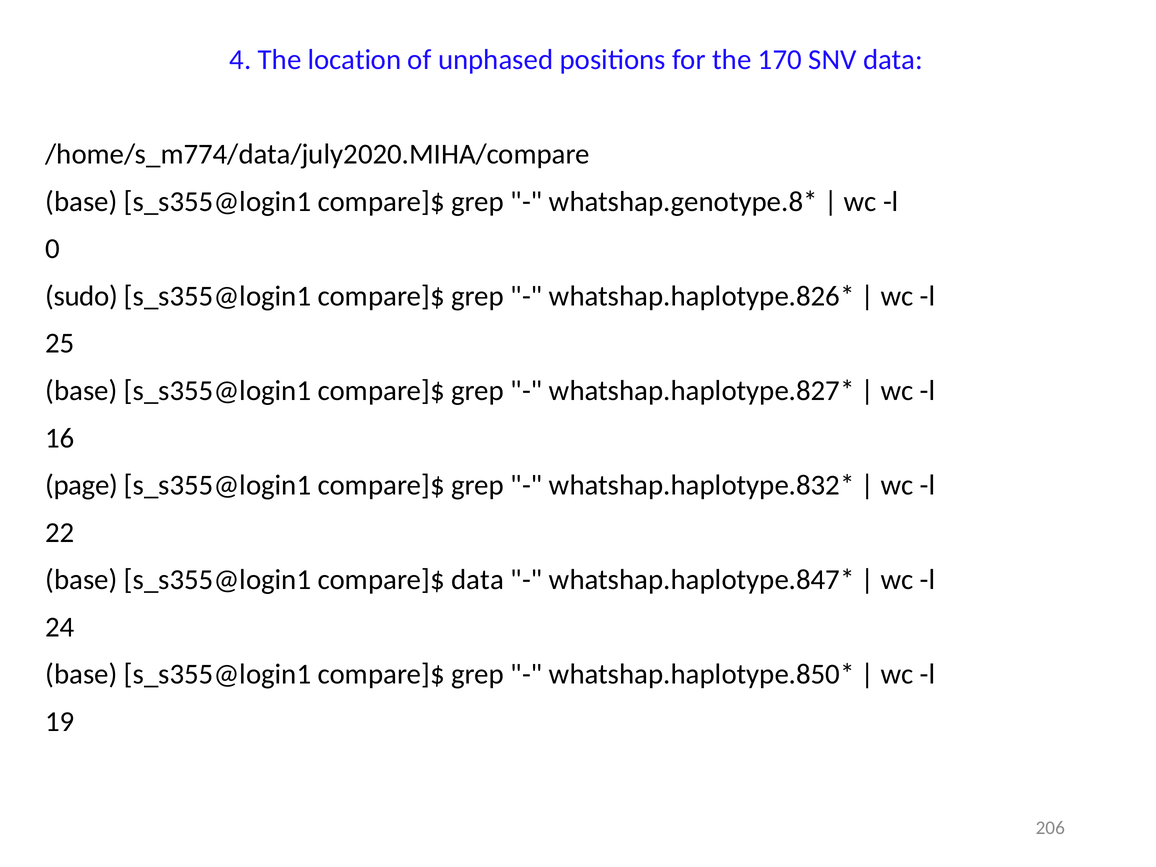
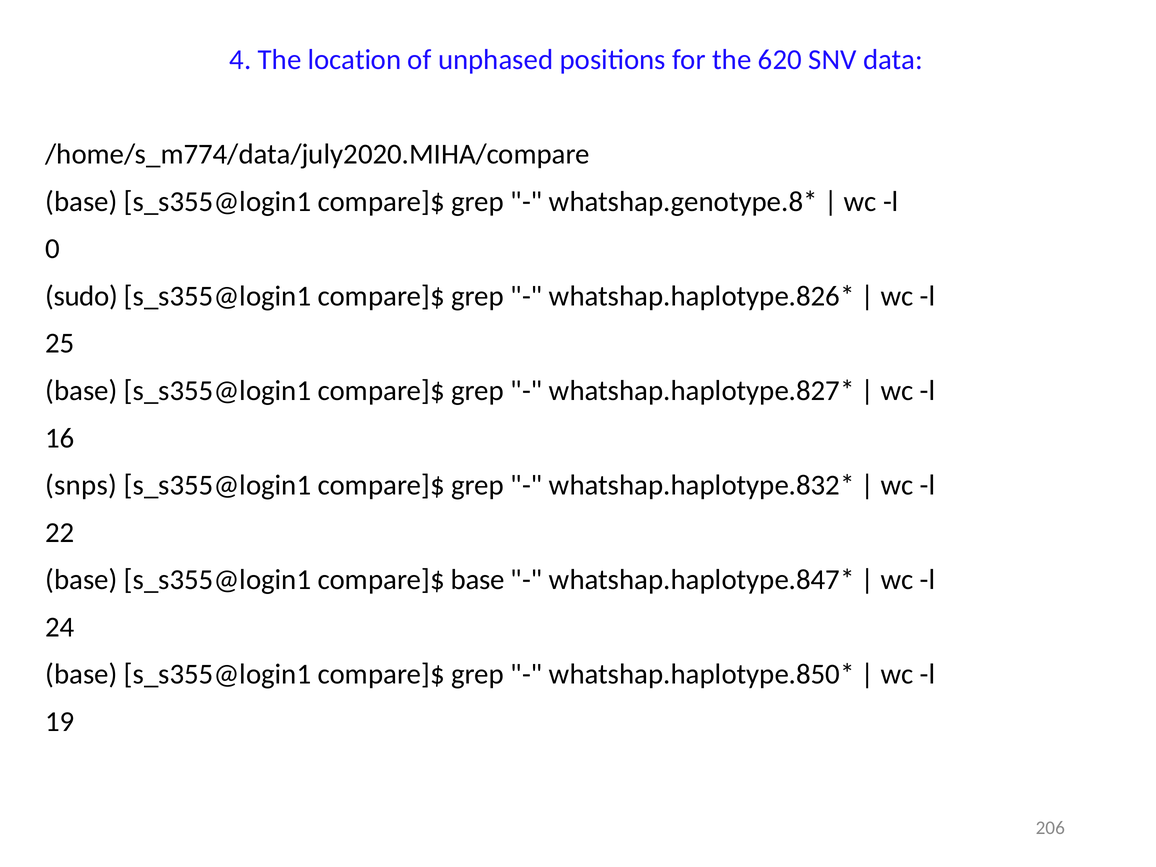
170: 170 -> 620
page: page -> snps
compare]$ data: data -> base
